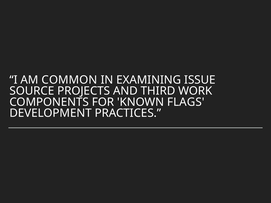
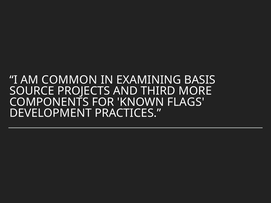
ISSUE: ISSUE -> BASIS
WORK: WORK -> MORE
